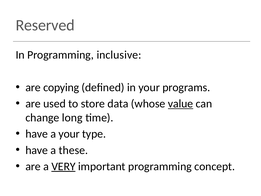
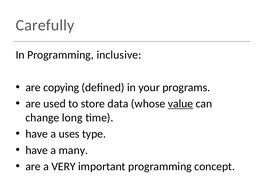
Reserved: Reserved -> Carefully
a your: your -> uses
these: these -> many
VERY underline: present -> none
